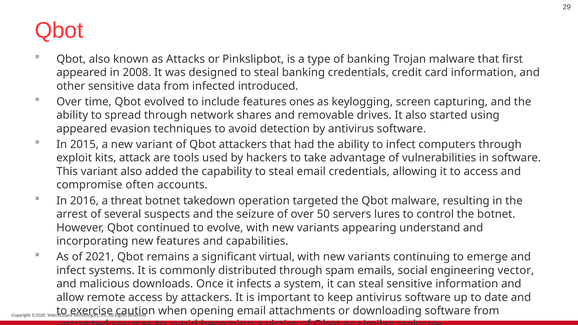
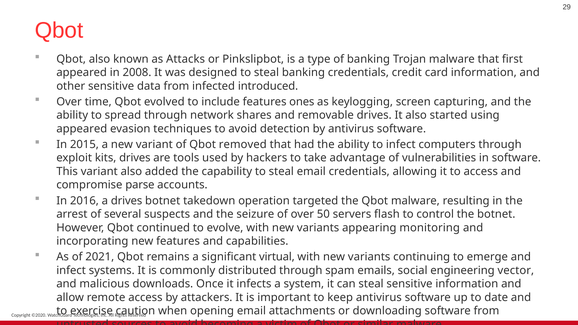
Qbot attackers: attackers -> removed
kits attack: attack -> drives
often: often -> parse
a threat: threat -> drives
lures: lures -> flash
understand: understand -> monitoring
